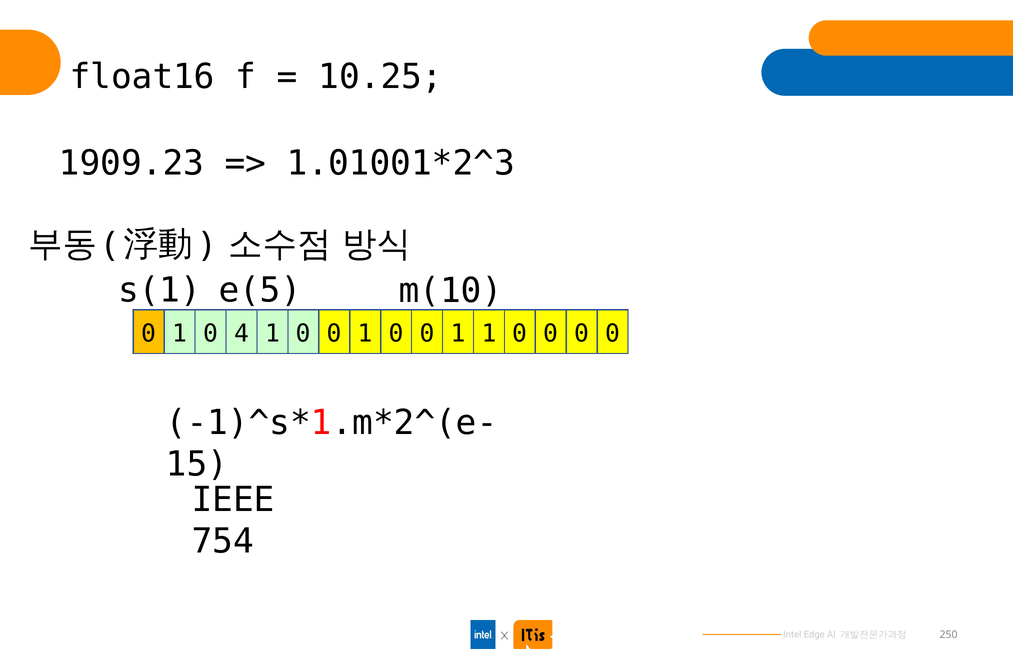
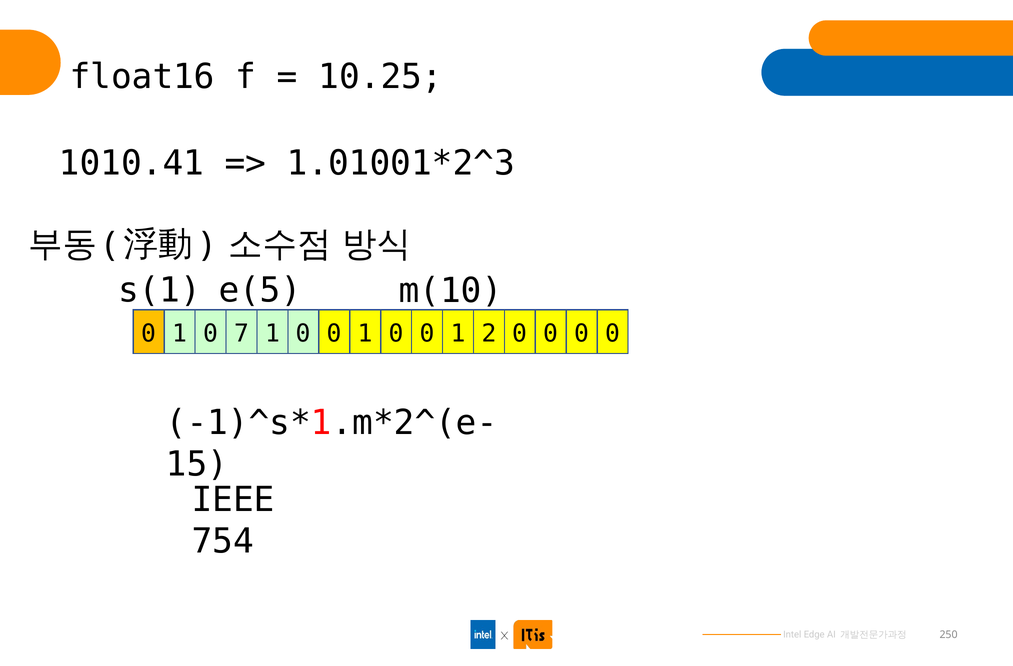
1909.23: 1909.23 -> 1010.41
4: 4 -> 7
1 1: 1 -> 2
